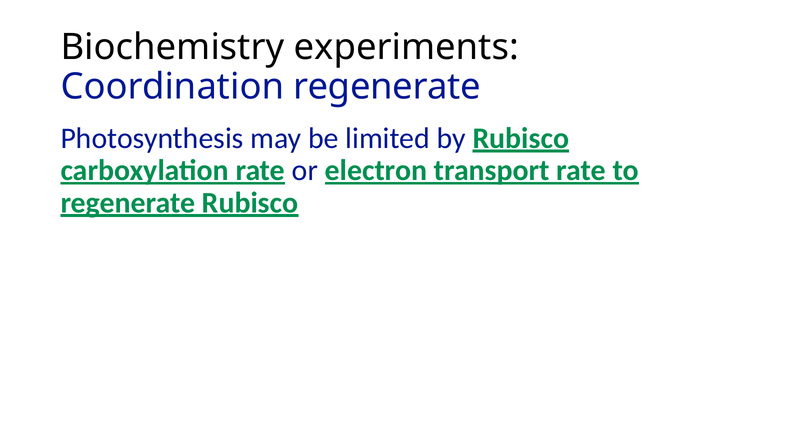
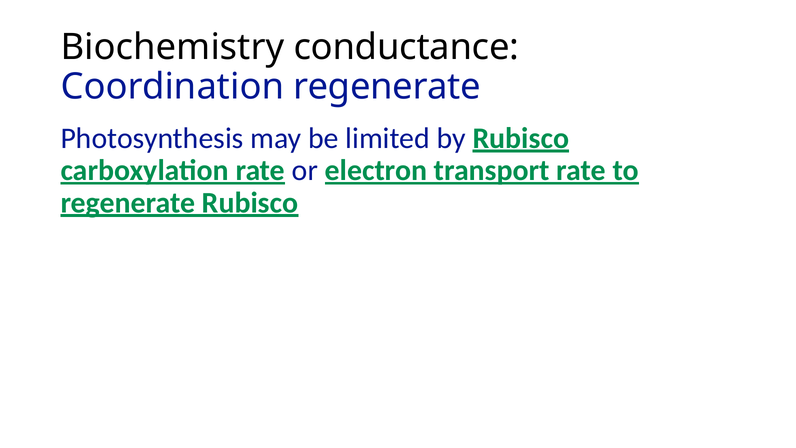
experiments: experiments -> conductance
